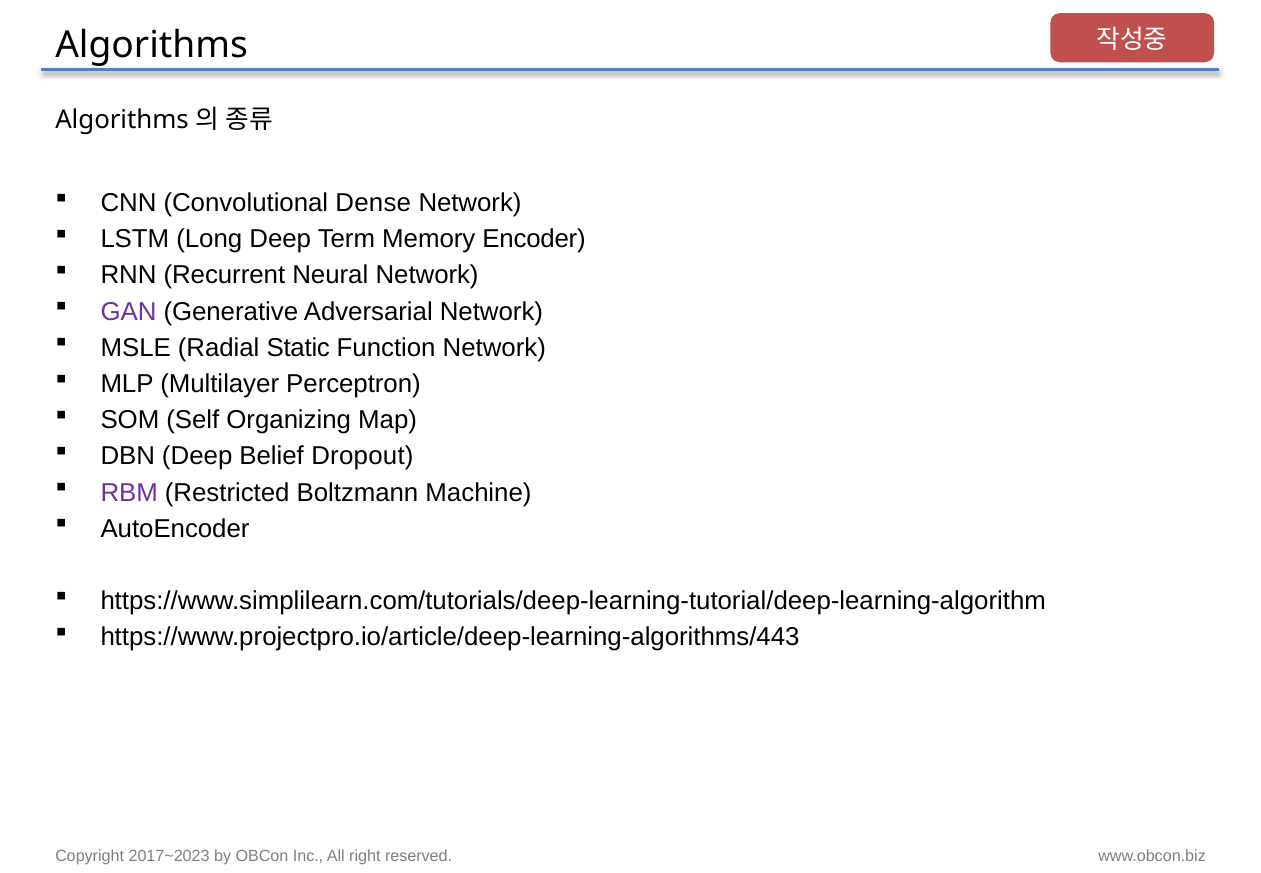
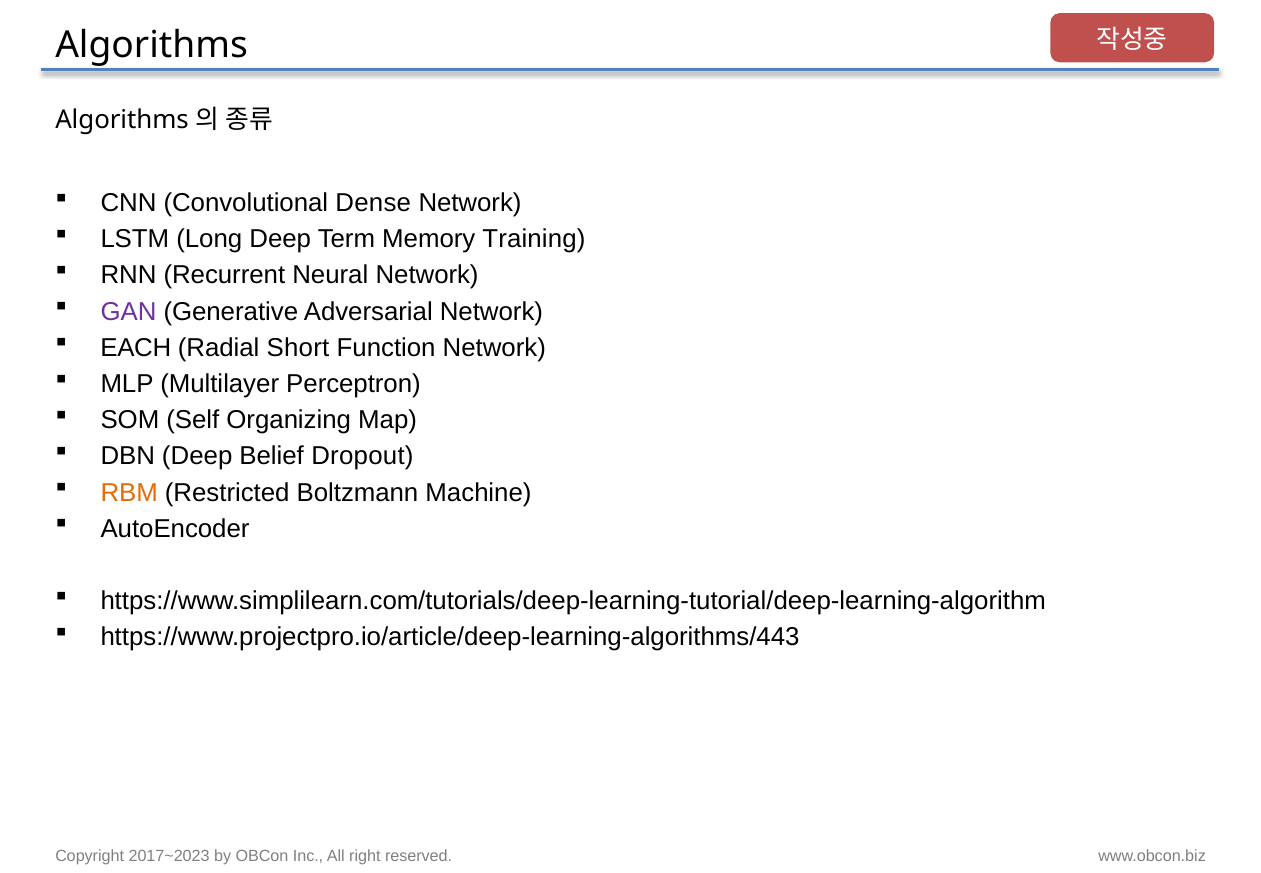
Encoder: Encoder -> Training
MSLE: MSLE -> EACH
Static: Static -> Short
RBM colour: purple -> orange
